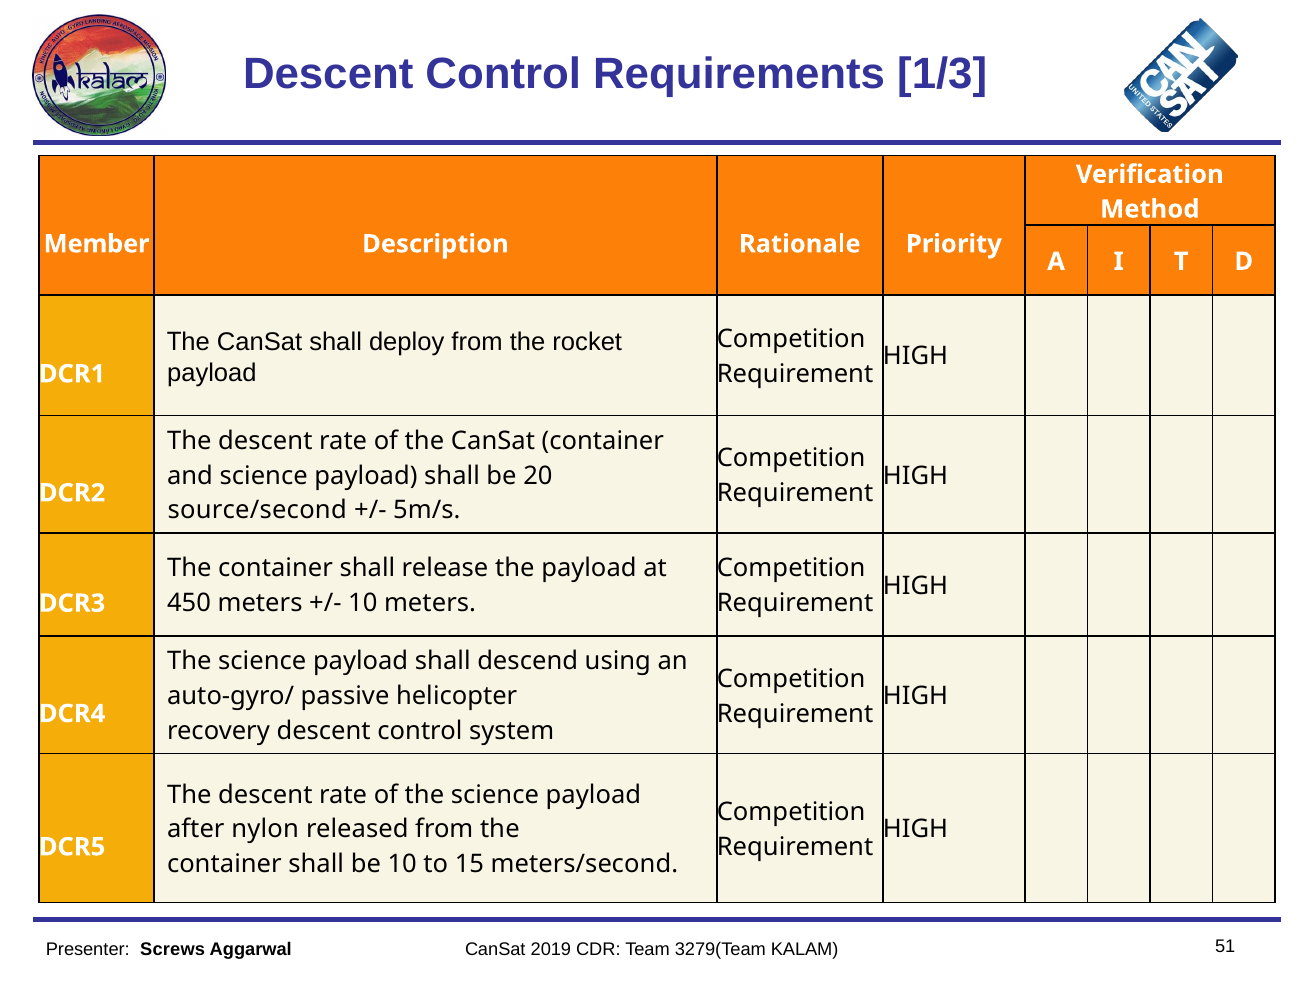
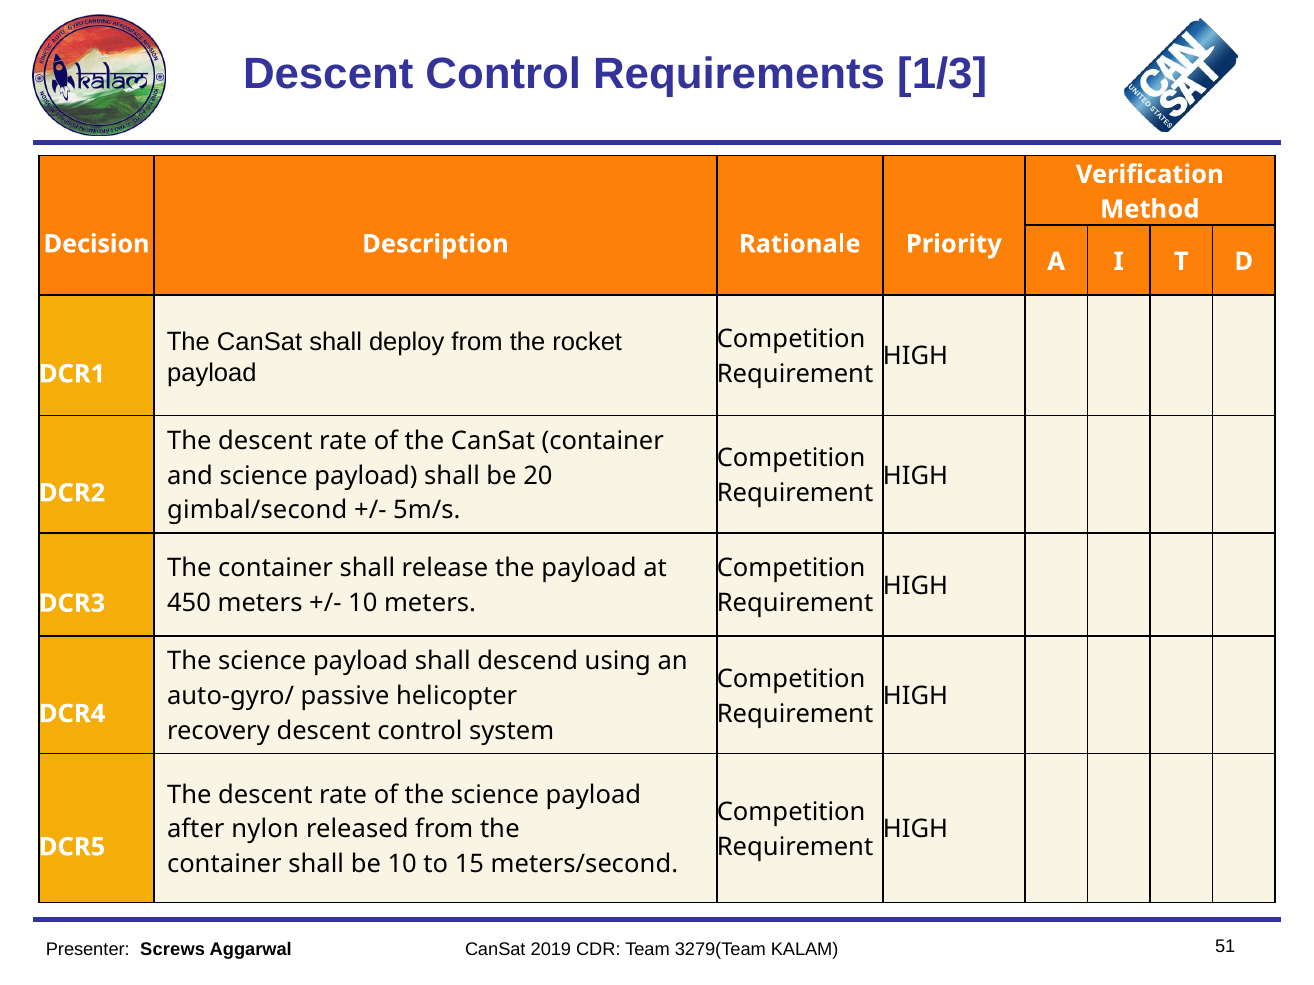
Member: Member -> Decision
source/second: source/second -> gimbal/second
